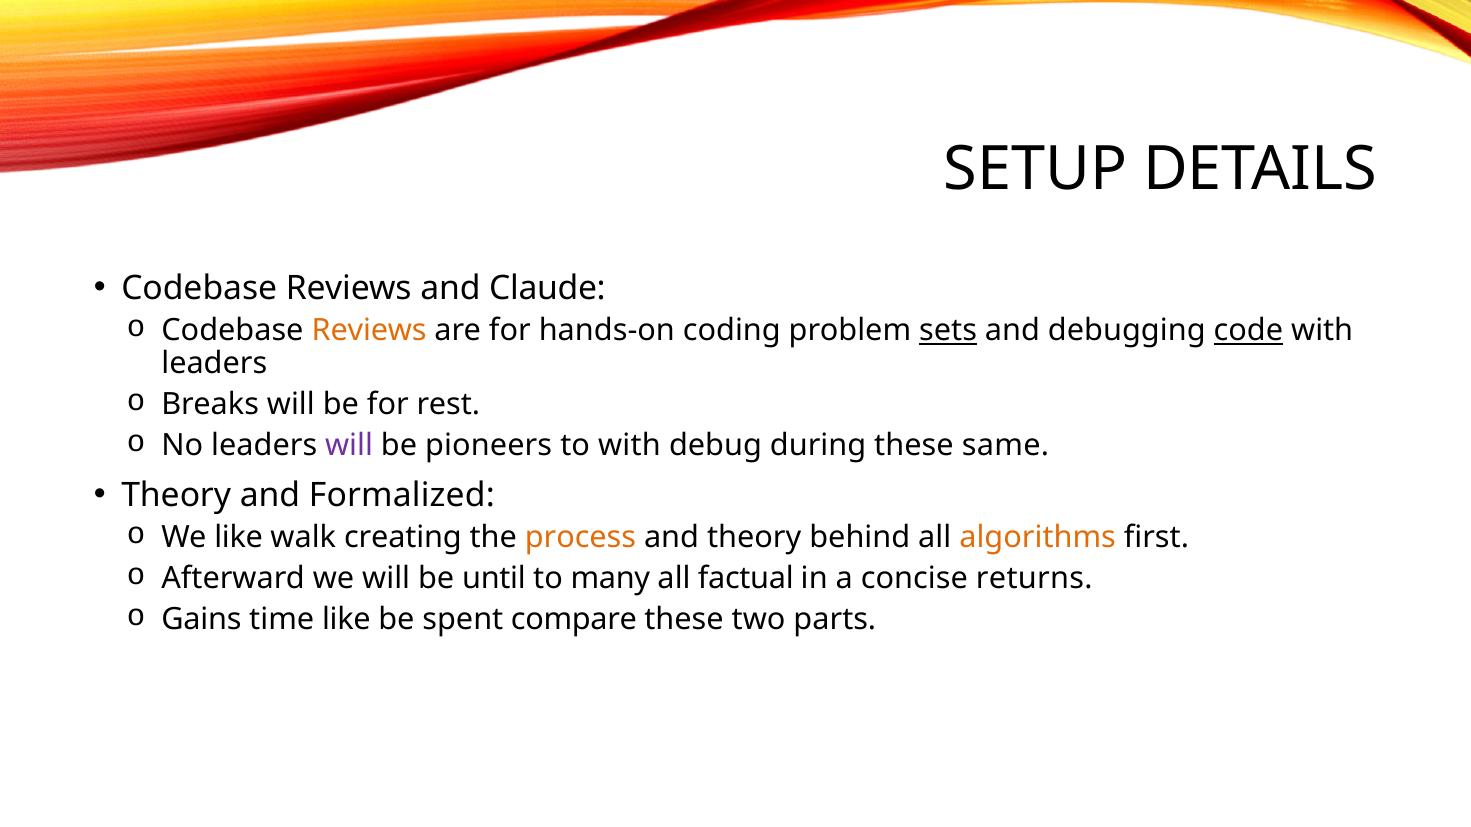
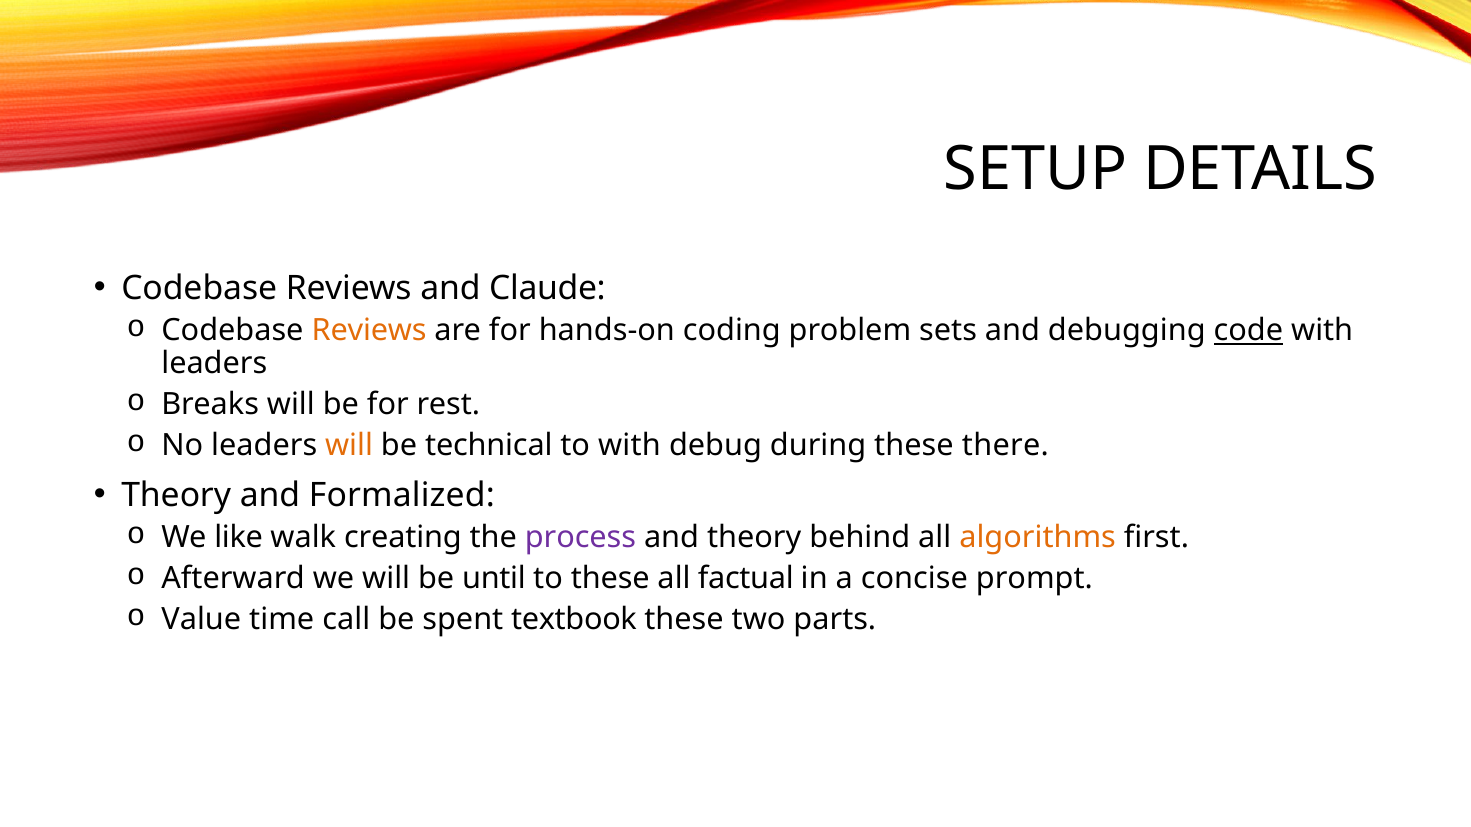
sets underline: present -> none
will at (349, 445) colour: purple -> orange
pioneers: pioneers -> technical
same: same -> there
process colour: orange -> purple
to many: many -> these
returns: returns -> prompt
Gains: Gains -> Value
time like: like -> call
compare: compare -> textbook
